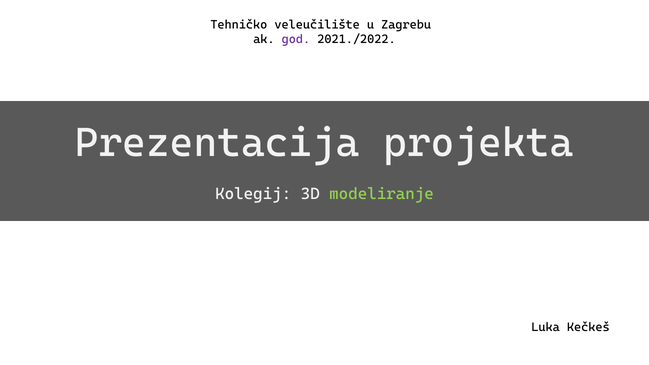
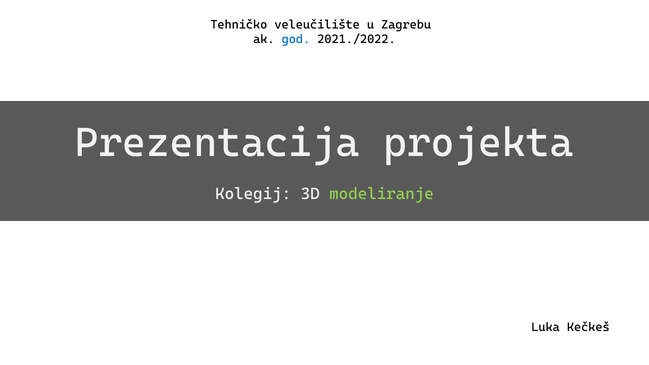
god colour: purple -> blue
